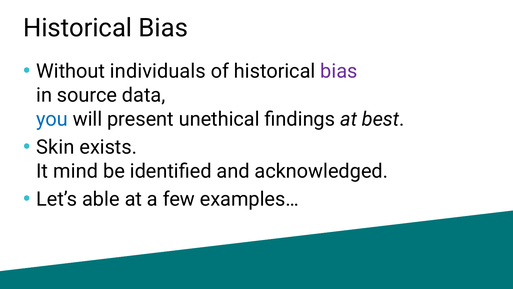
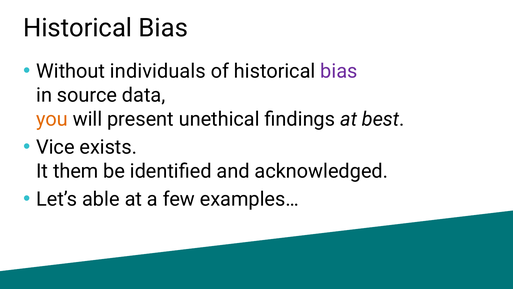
you colour: blue -> orange
Skin: Skin -> Vice
mind: mind -> them
